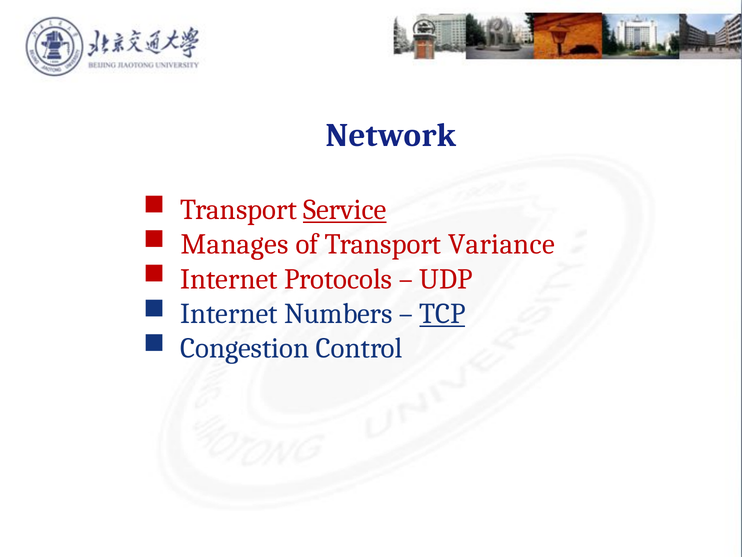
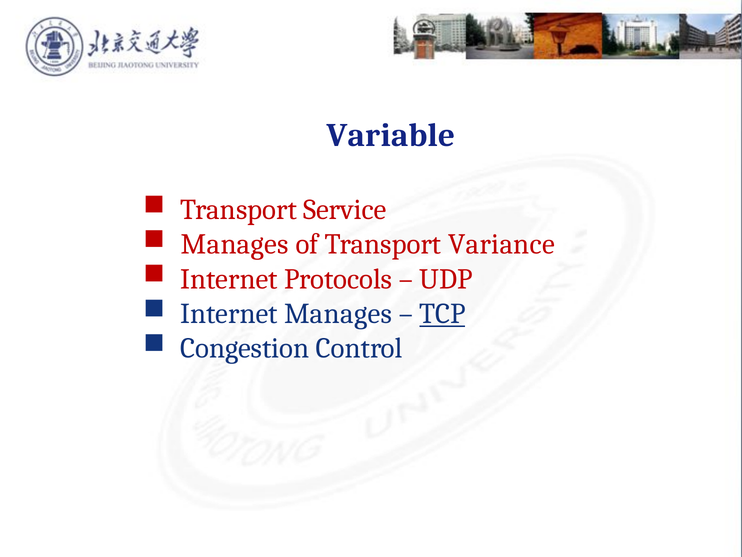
Network: Network -> Variable
Service underline: present -> none
Internet Numbers: Numbers -> Manages
